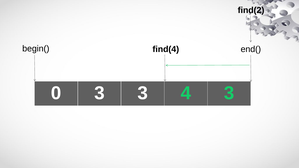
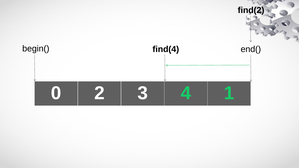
0 3: 3 -> 2
4 3: 3 -> 1
